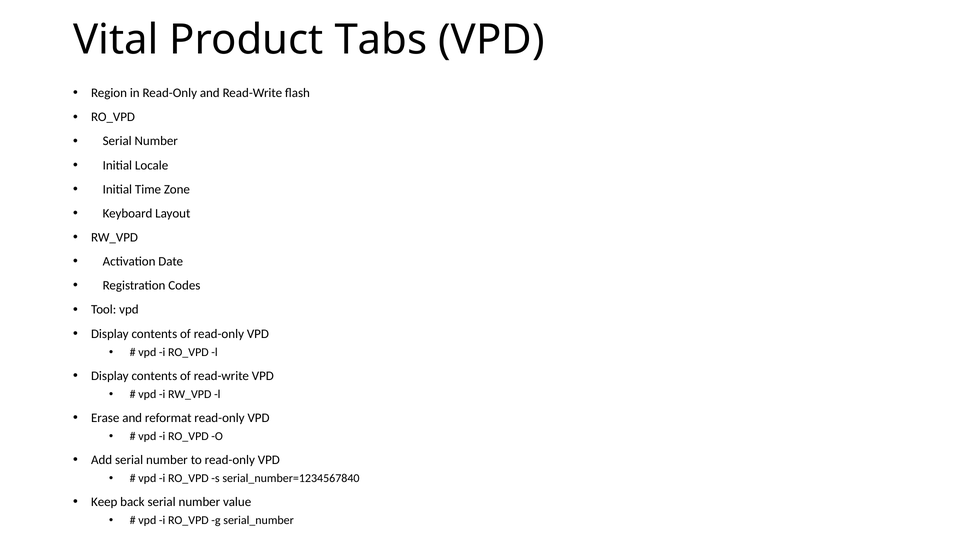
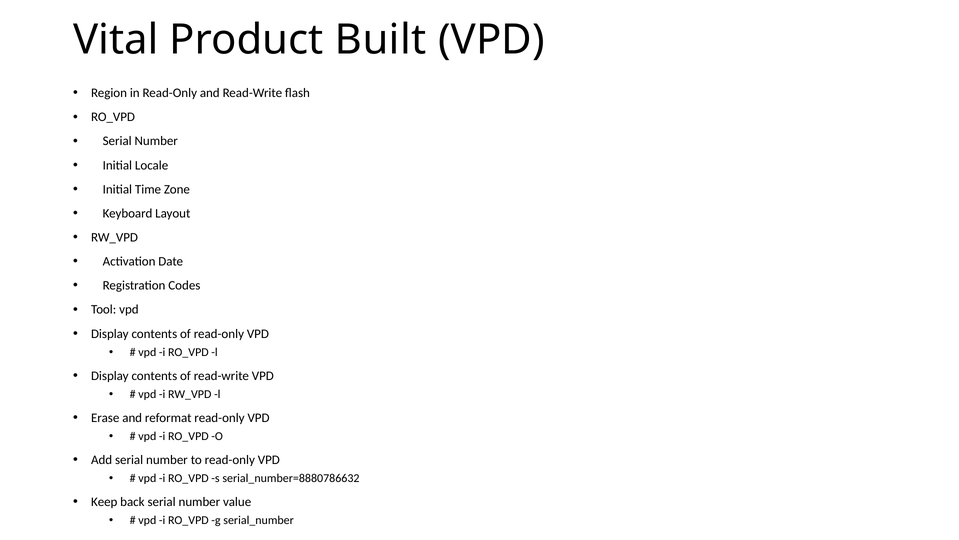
Tabs: Tabs -> Built
serial_number=1234567840: serial_number=1234567840 -> serial_number=8880786632
